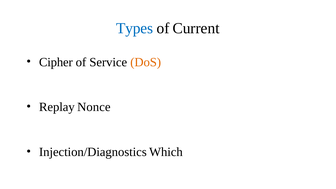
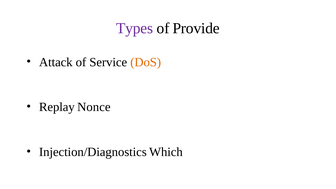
Types colour: blue -> purple
Current: Current -> Provide
Cipher: Cipher -> Attack
